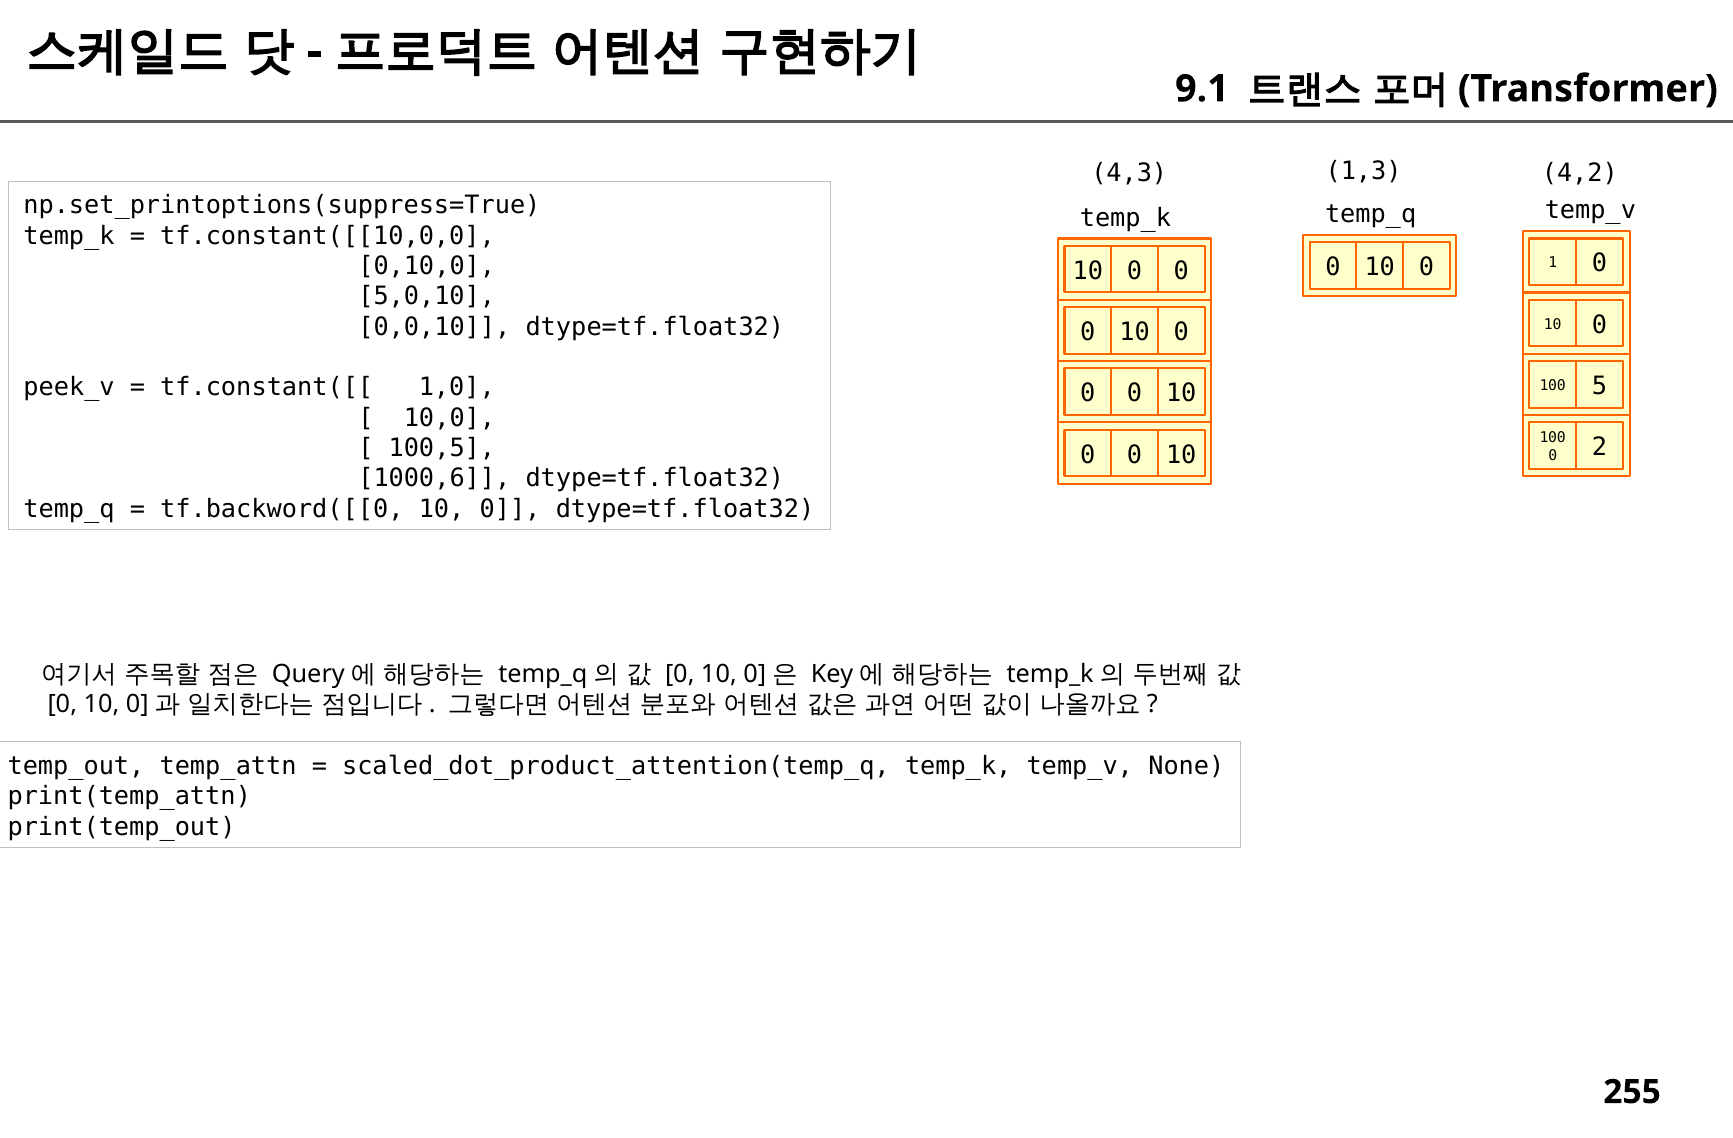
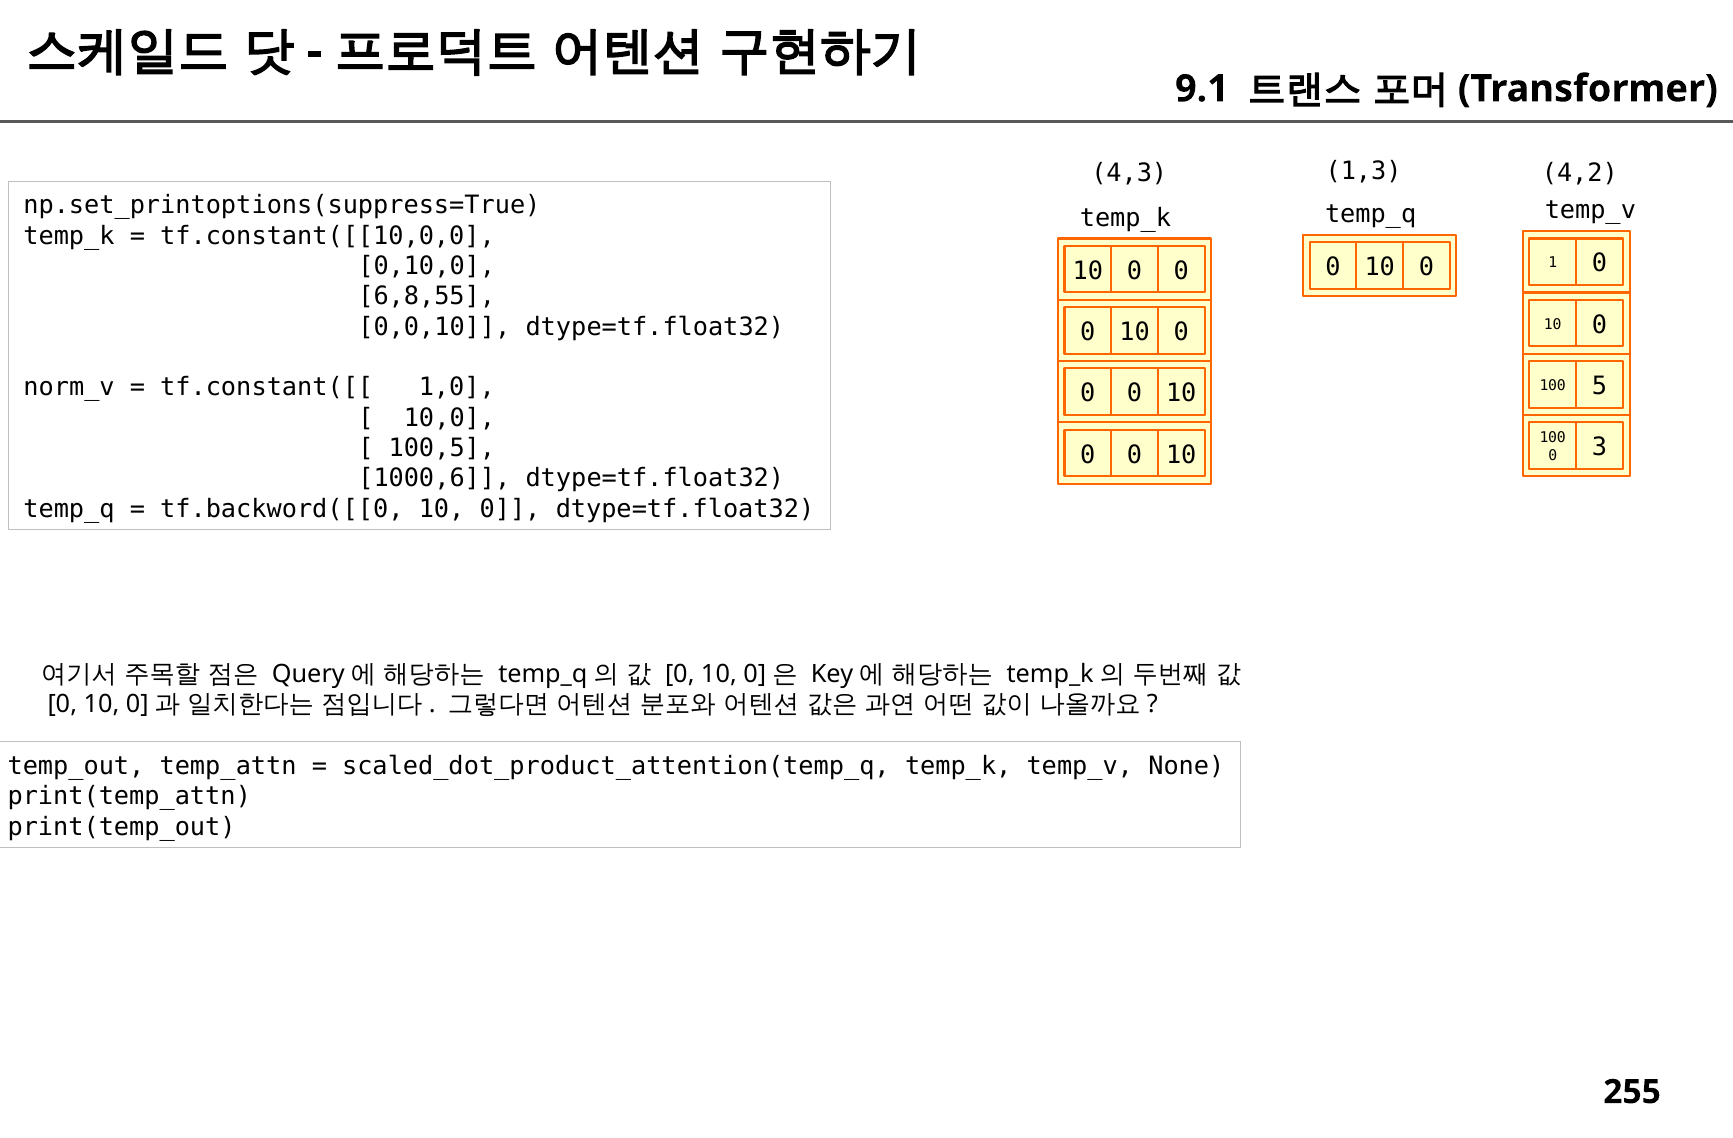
5,0,10: 5,0,10 -> 6,8,55
peek_v: peek_v -> norm_v
2: 2 -> 3
